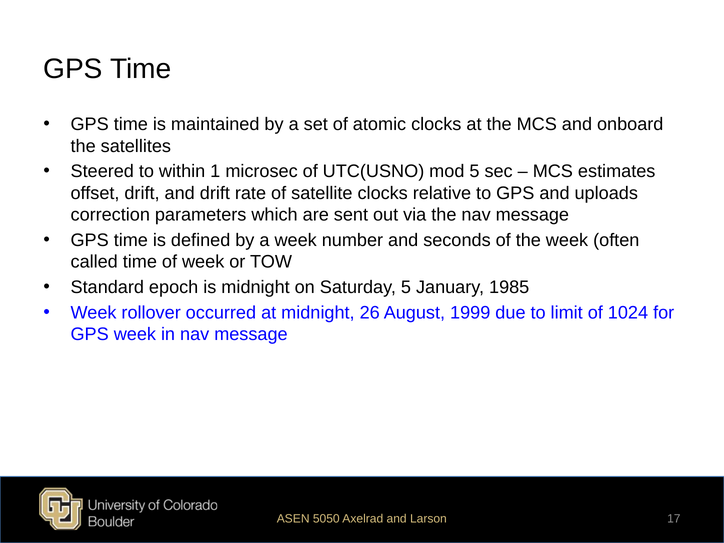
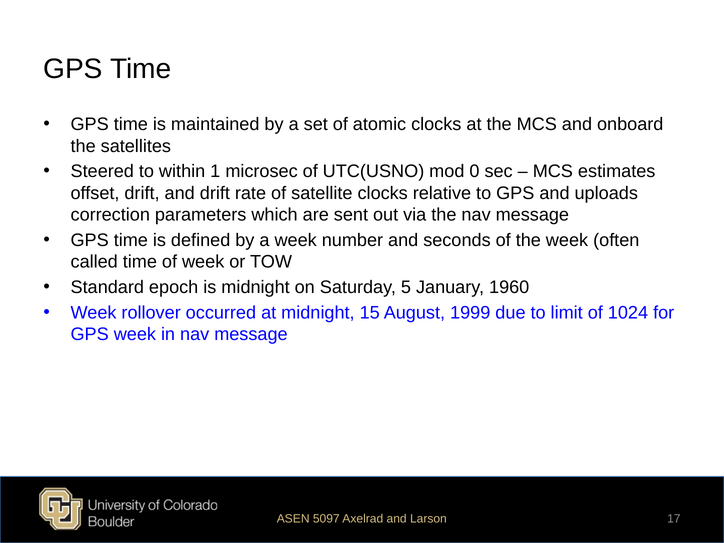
mod 5: 5 -> 0
1985: 1985 -> 1960
26: 26 -> 15
5050: 5050 -> 5097
